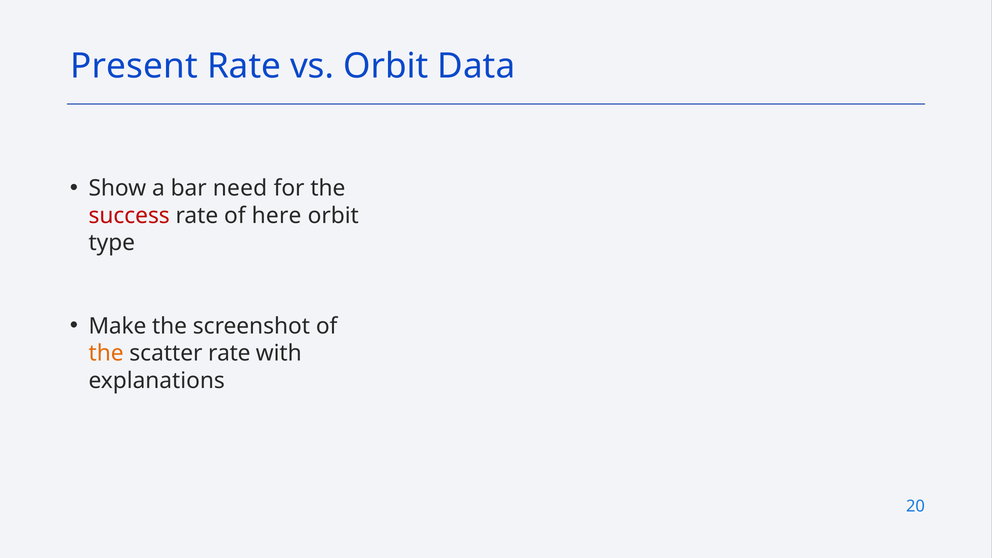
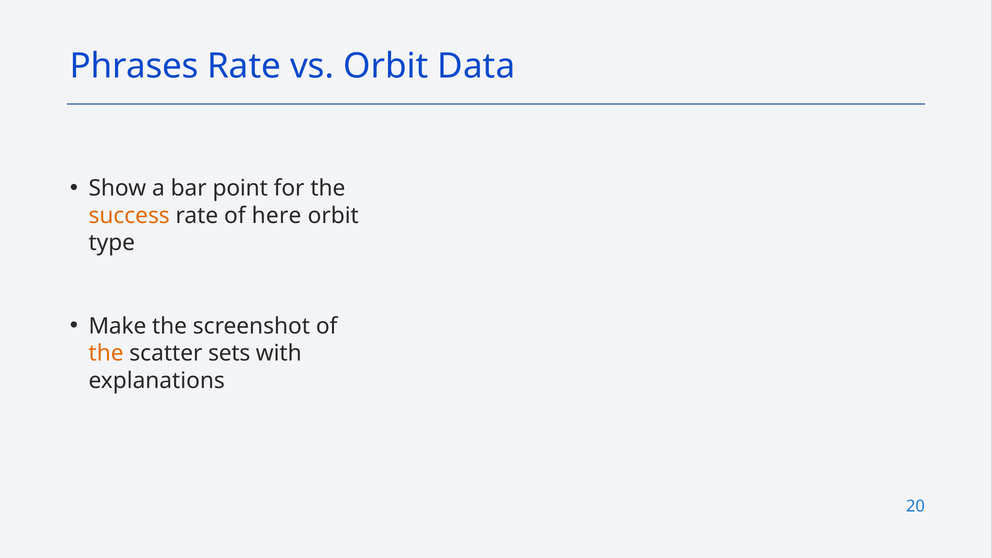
Present: Present -> Phrases
need: need -> point
success colour: red -> orange
scatter rate: rate -> sets
